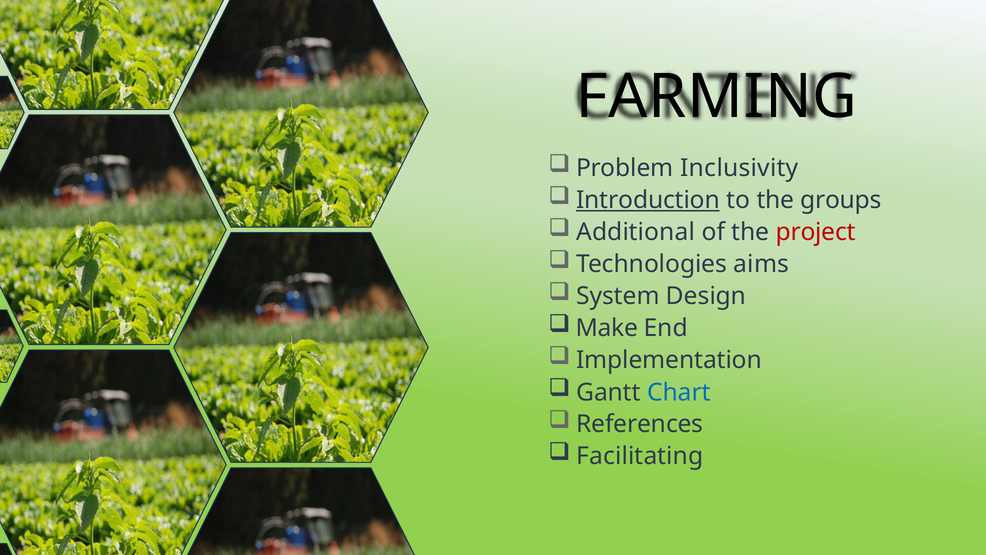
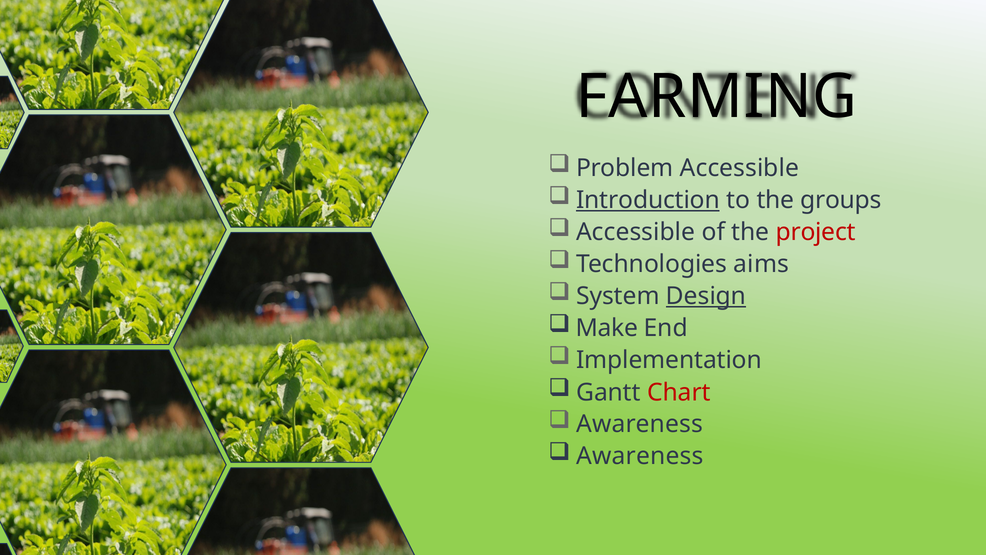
Problem Inclusivity: Inclusivity -> Accessible
Additional at (636, 232): Additional -> Accessible
Design underline: none -> present
Chart colour: blue -> red
References at (640, 424): References -> Awareness
Facilitating at (640, 456): Facilitating -> Awareness
